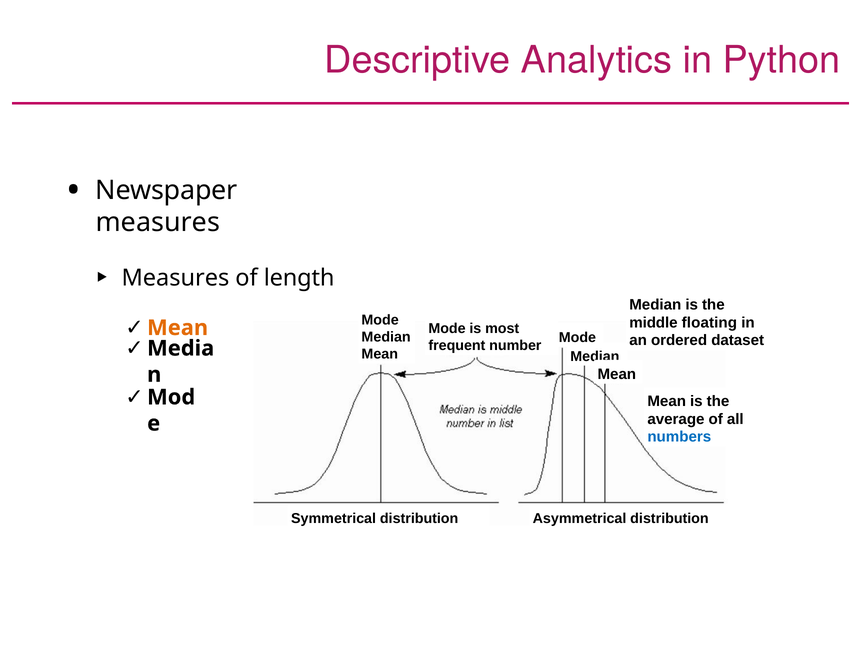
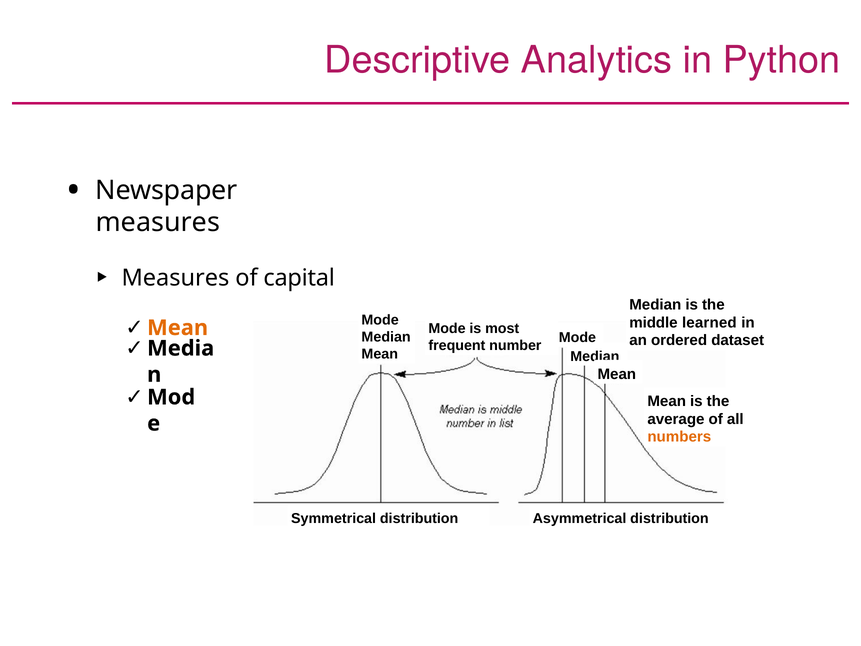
length: length -> capital
floating: floating -> learned
numbers colour: blue -> orange
